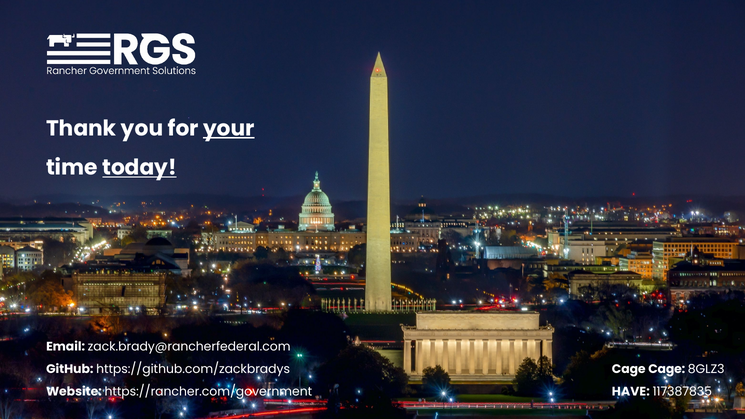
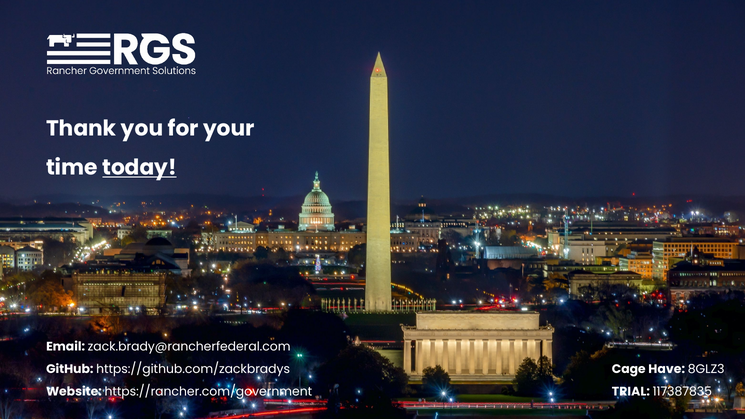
your underline: present -> none
Cage Cage: Cage -> Have
HAVE: HAVE -> TRIAL
